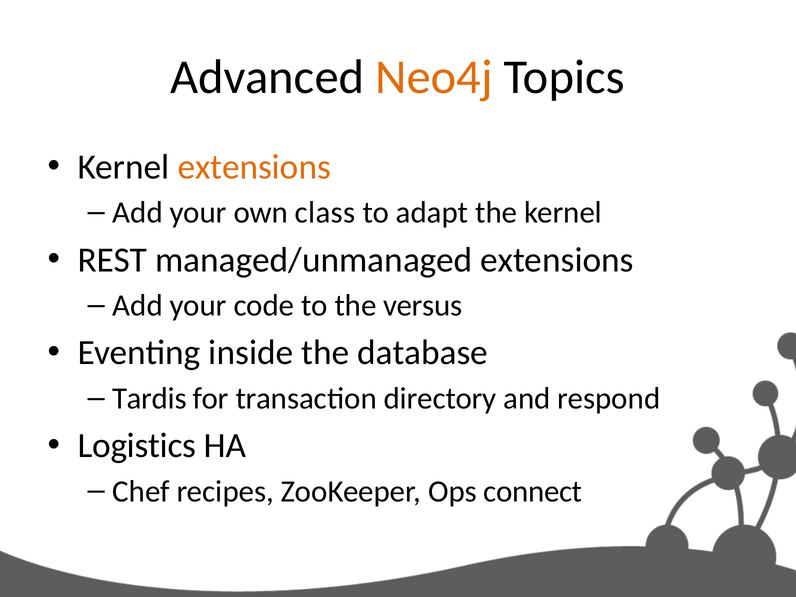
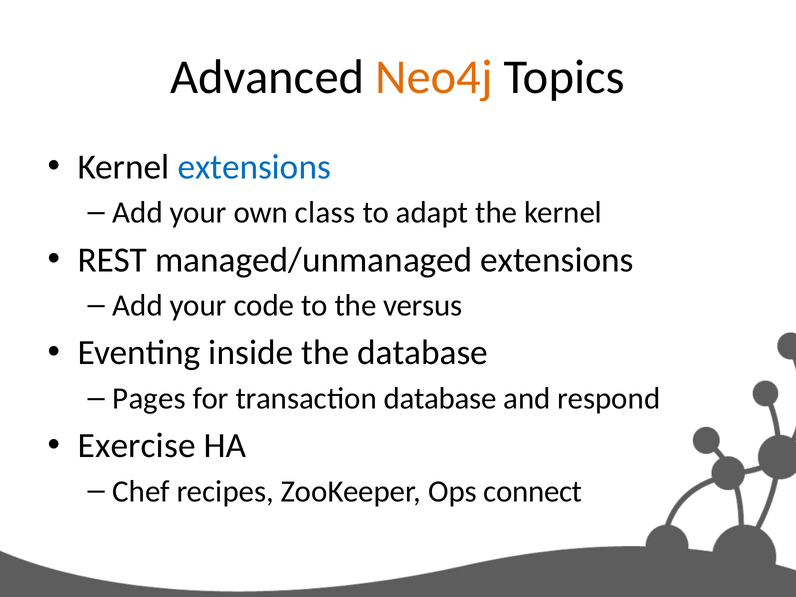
extensions at (254, 167) colour: orange -> blue
Tardis: Tardis -> Pages
transaction directory: directory -> database
Logistics: Logistics -> Exercise
